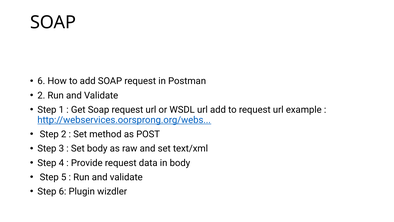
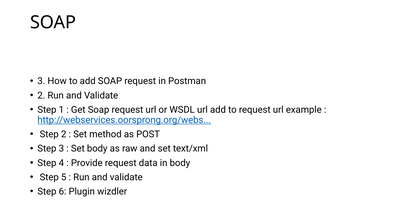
6 at (41, 81): 6 -> 3
